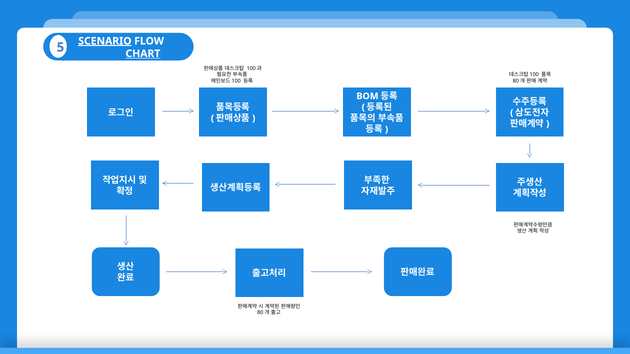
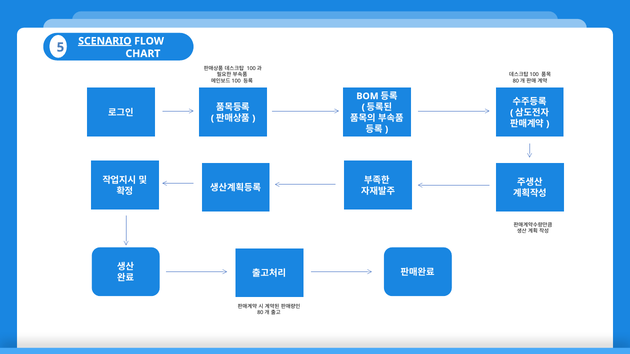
CHART underline: present -> none
